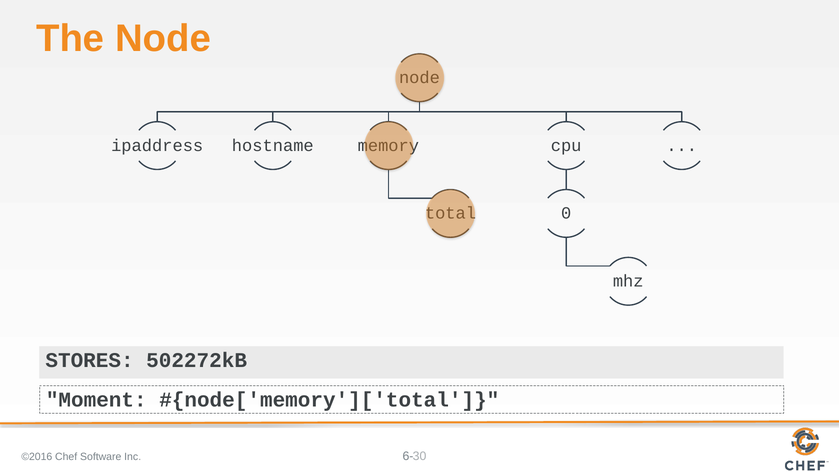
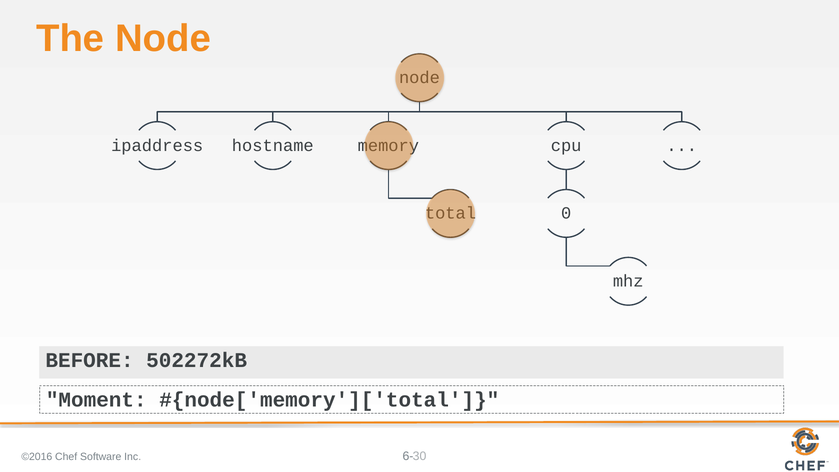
STORES: STORES -> BEFORE
